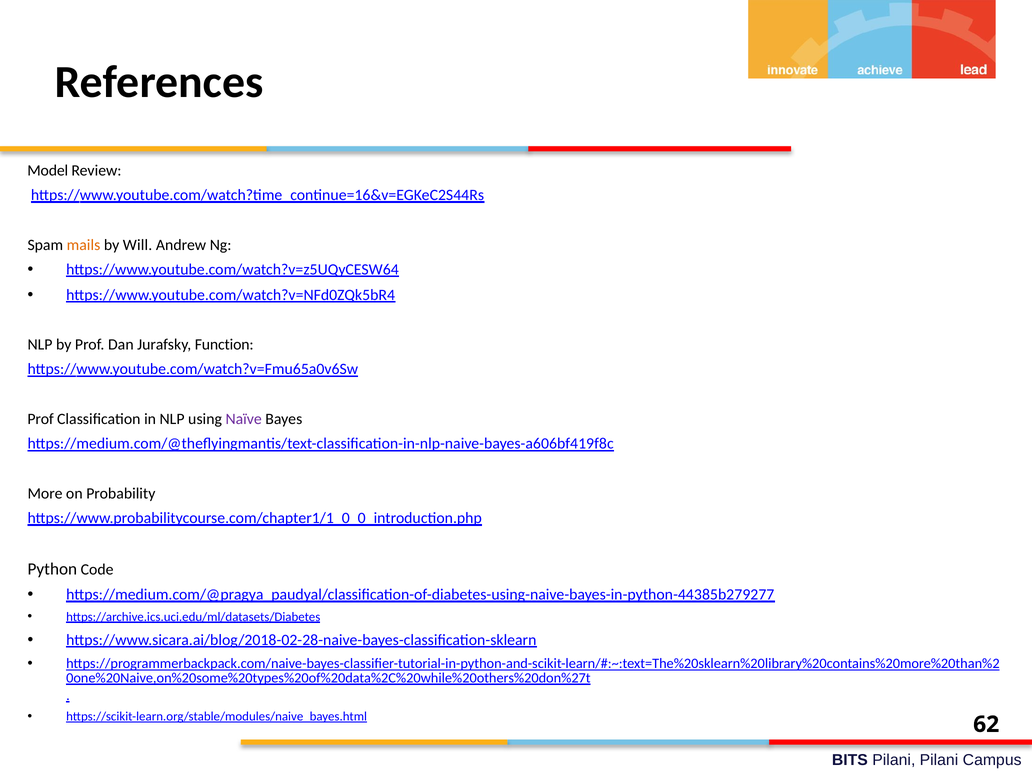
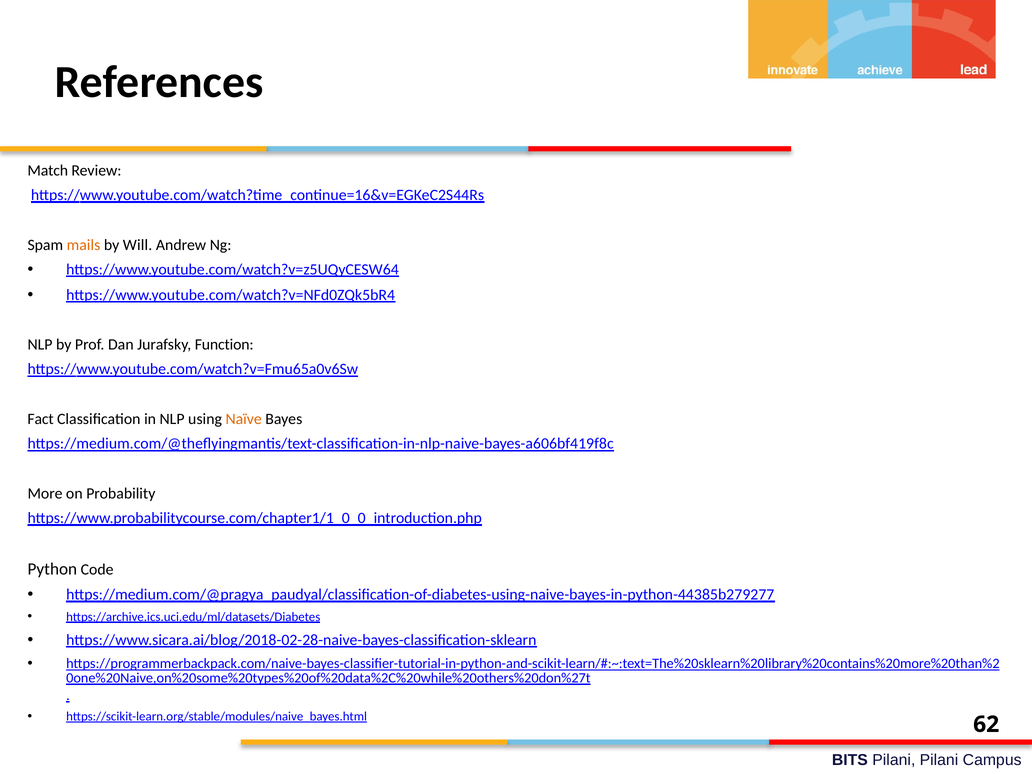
Model: Model -> Match
Prof at (41, 419): Prof -> Fact
Naïve colour: purple -> orange
